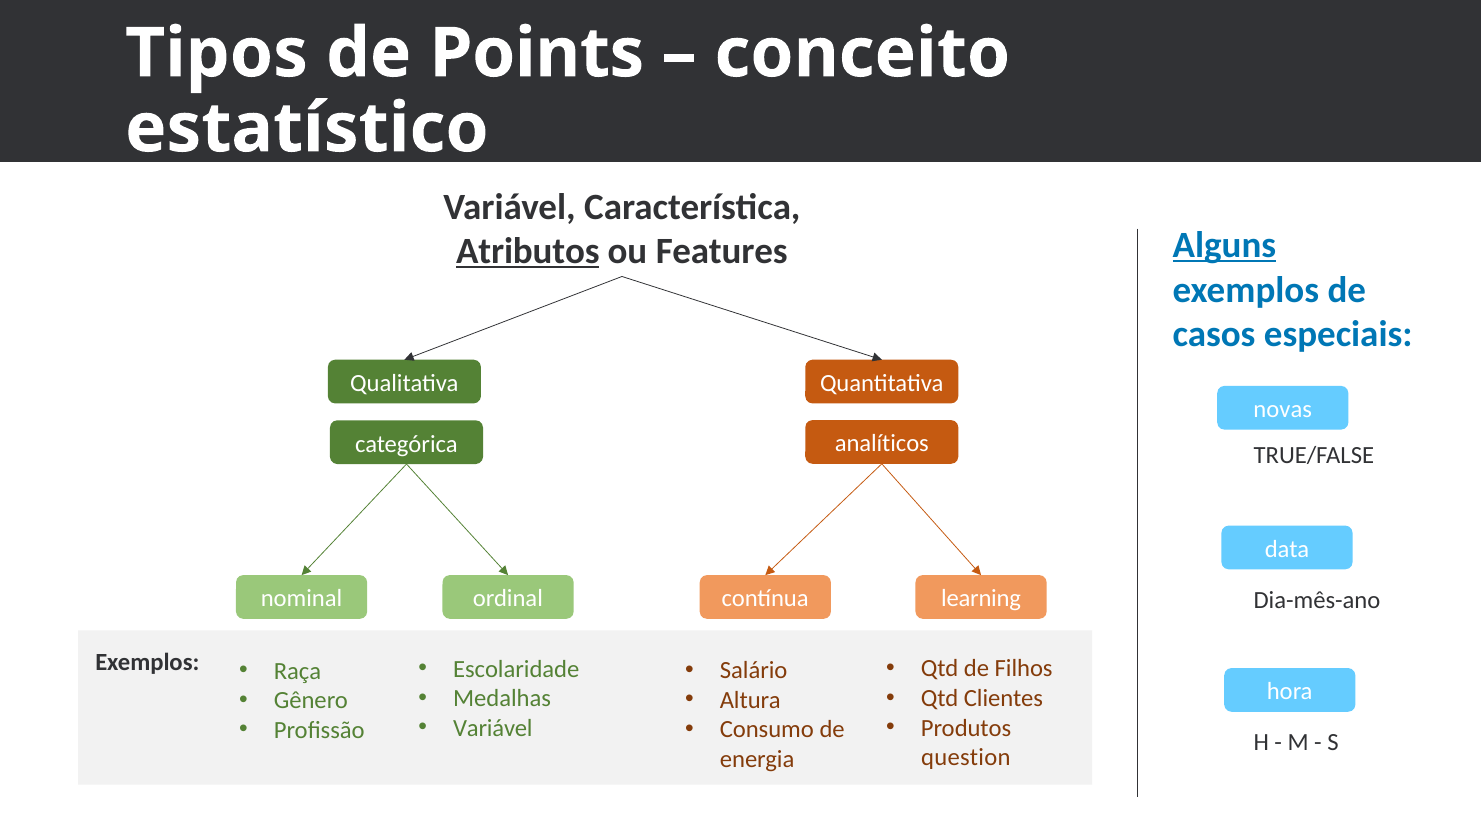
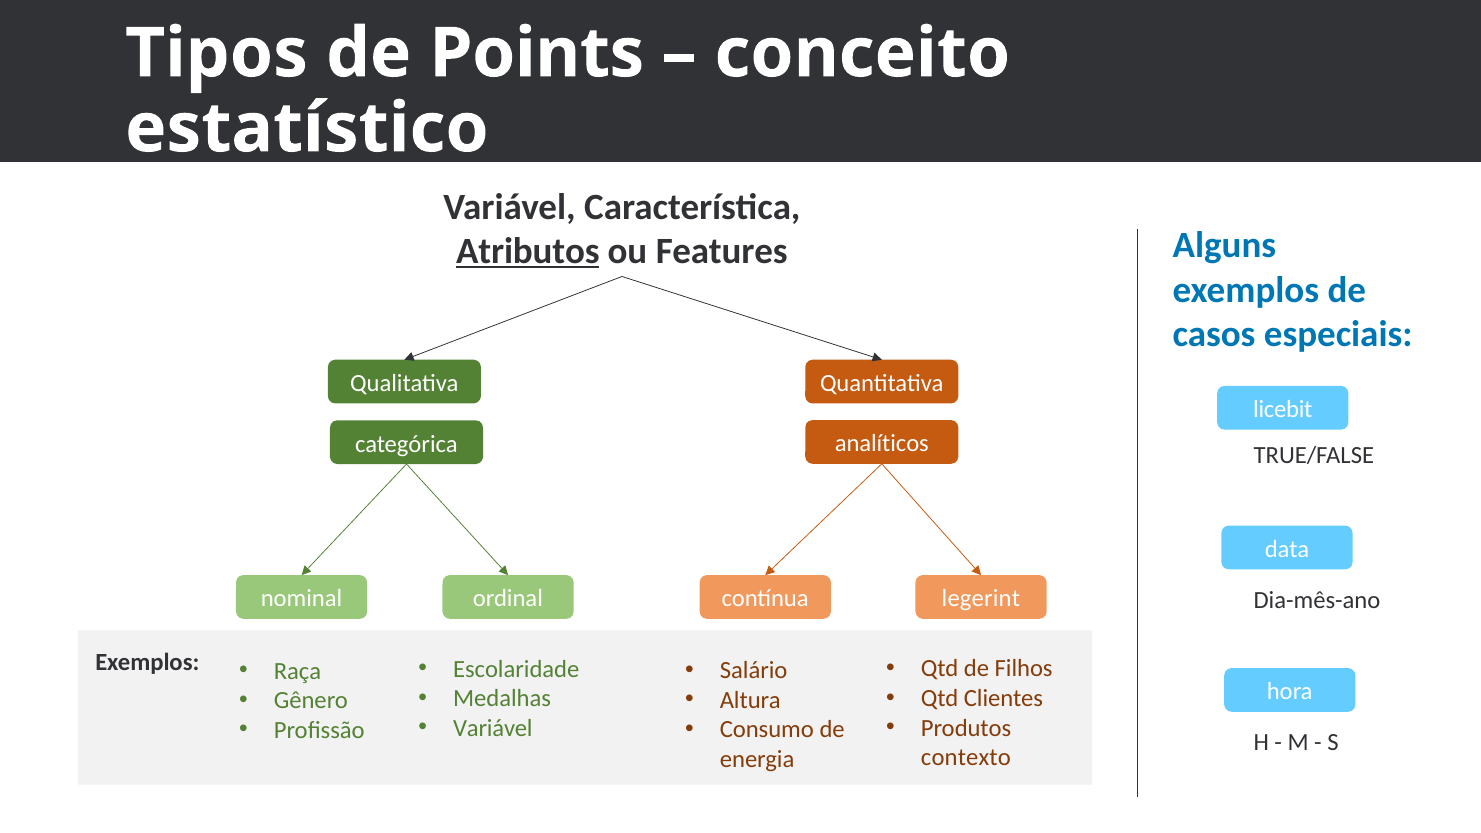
Alguns underline: present -> none
novas: novas -> licebit
learning: learning -> legerint
question: question -> contexto
